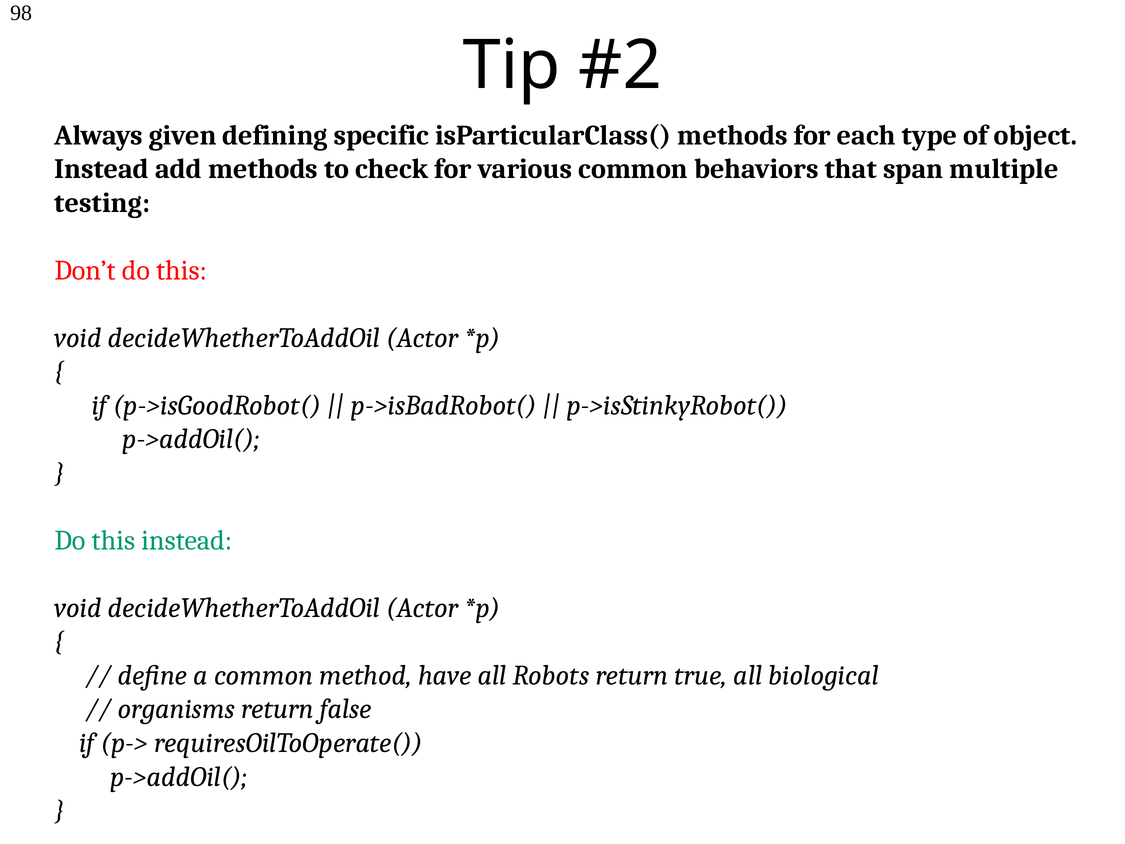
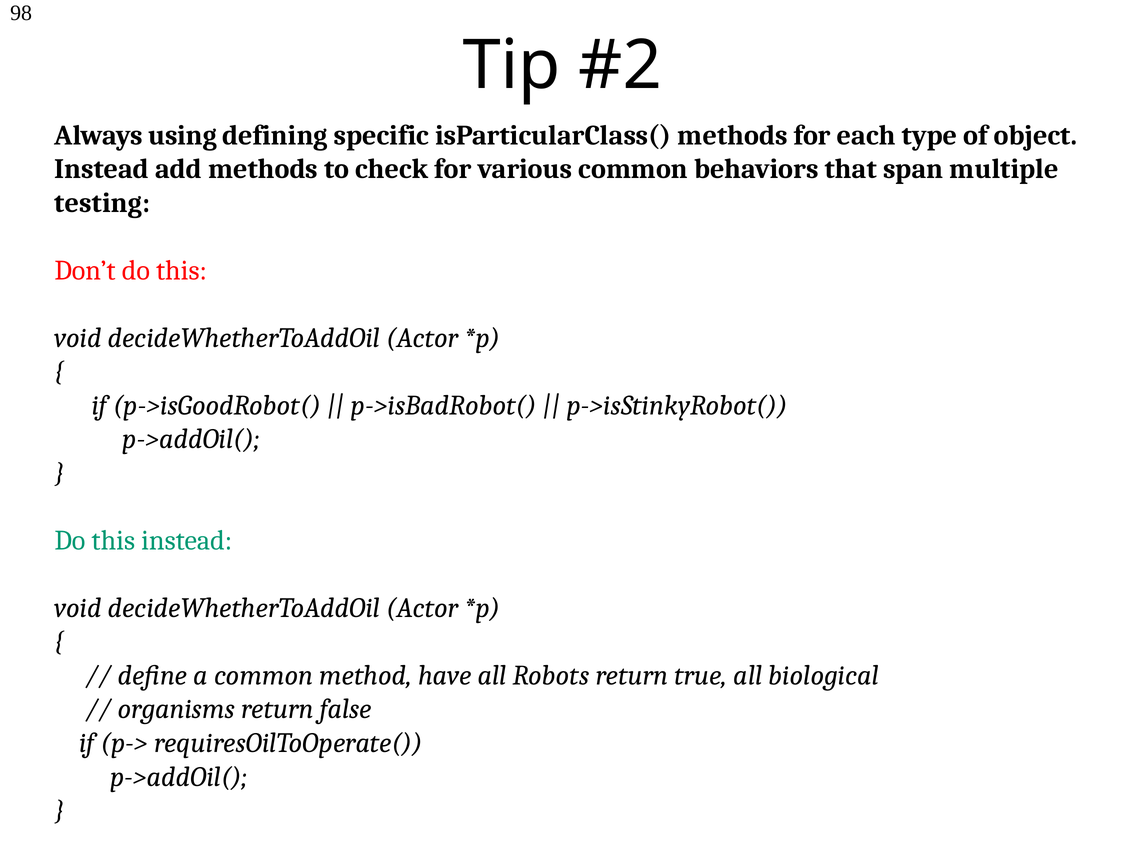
given: given -> using
